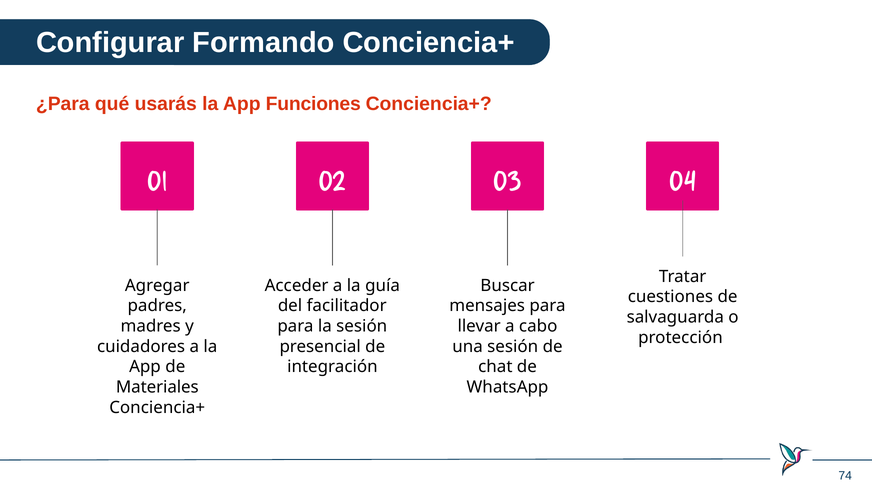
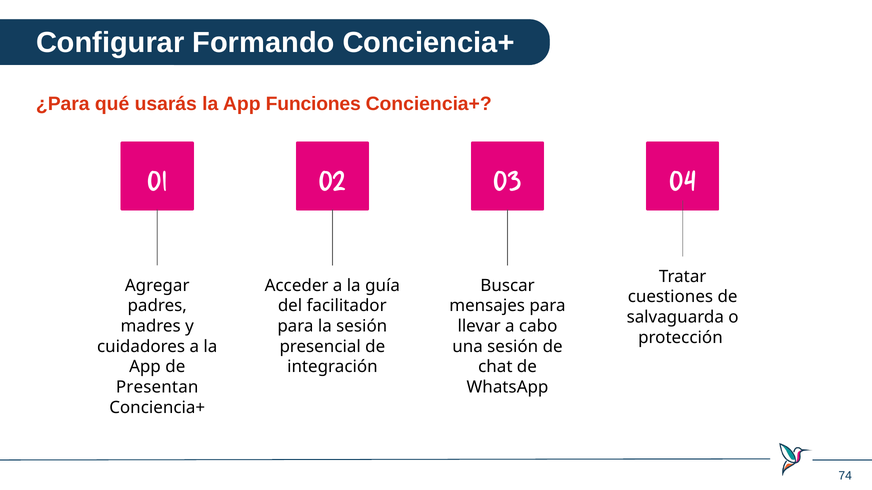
Materiales: Materiales -> Presentan
